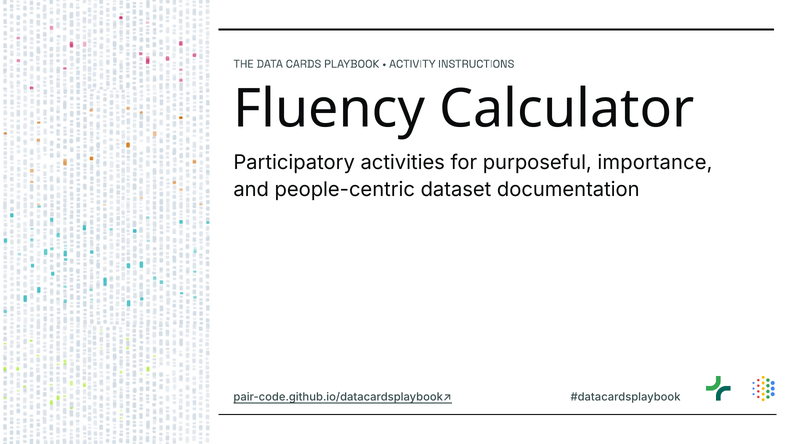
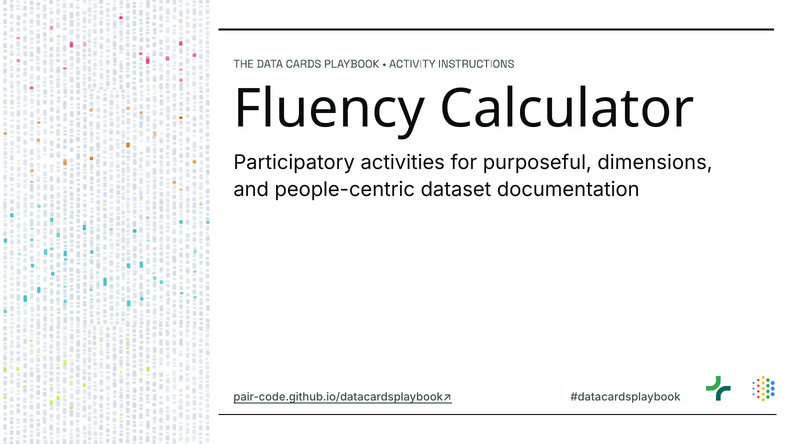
importance: importance -> dimensions
